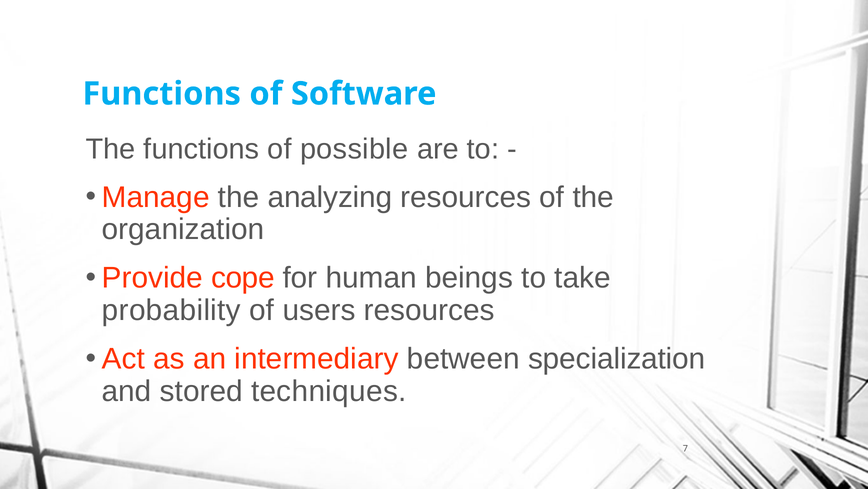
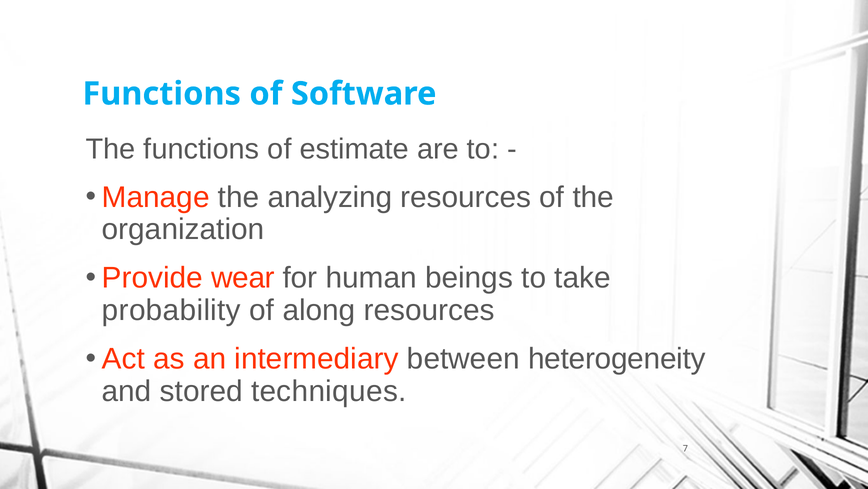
possible: possible -> estimate
cope: cope -> wear
users: users -> along
specialization: specialization -> heterogeneity
